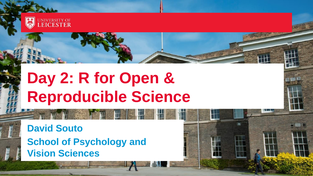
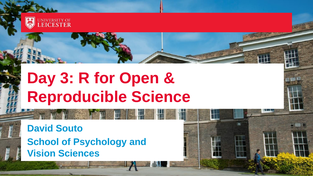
2: 2 -> 3
